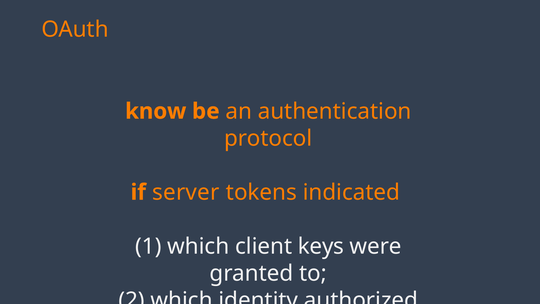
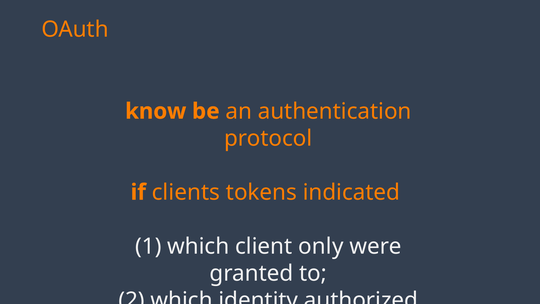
server: server -> clients
keys: keys -> only
